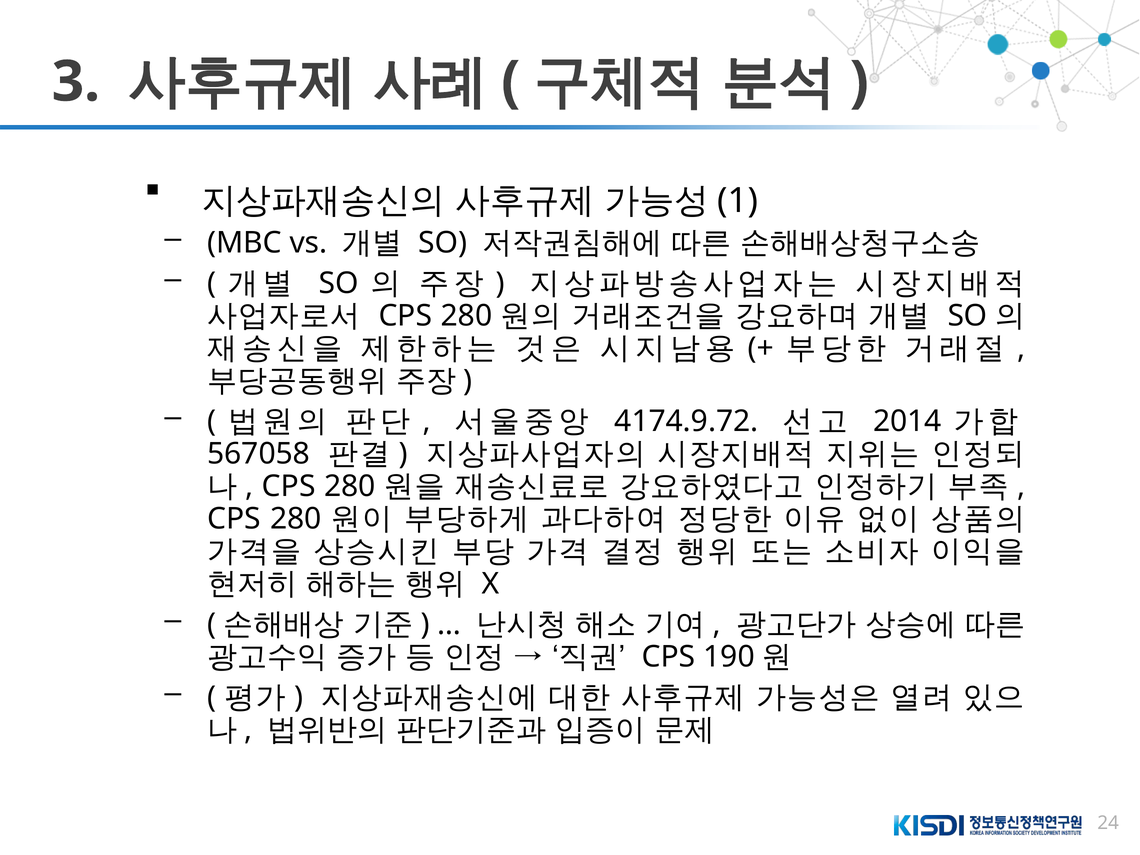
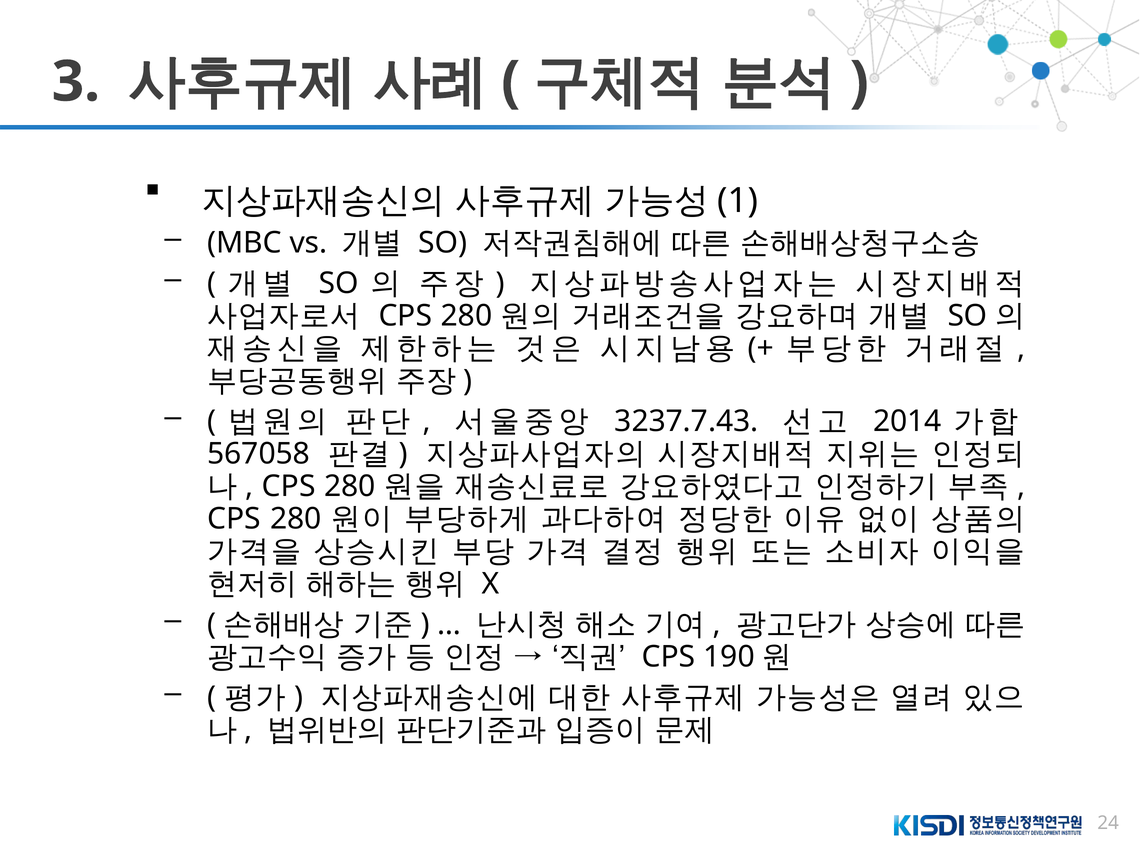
4174.9.72: 4174.9.72 -> 3237.7.43
